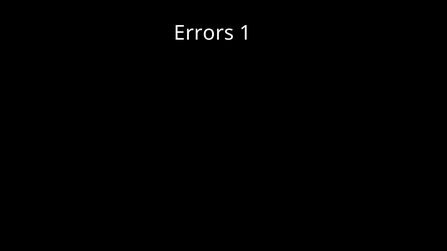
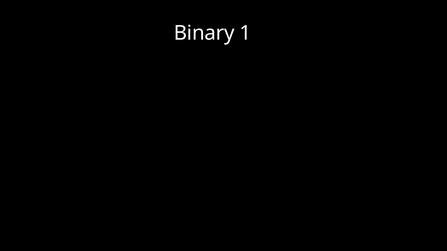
Errors: Errors -> Binary
